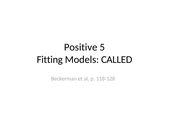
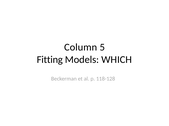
Positive: Positive -> Column
CALLED: CALLED -> WHICH
